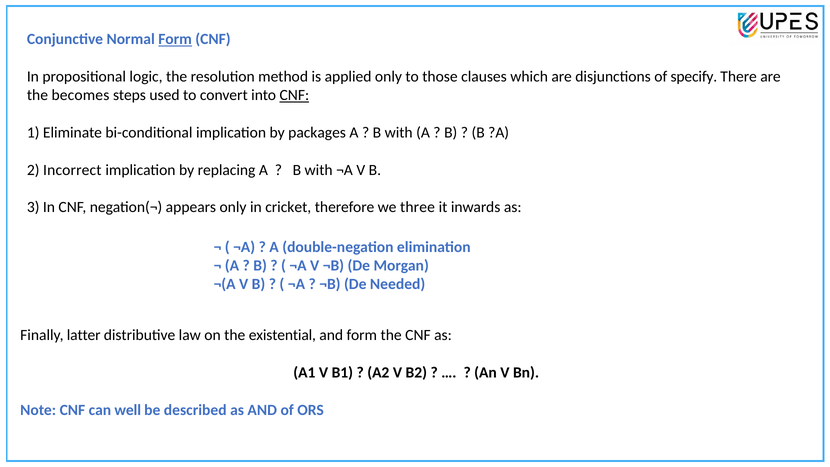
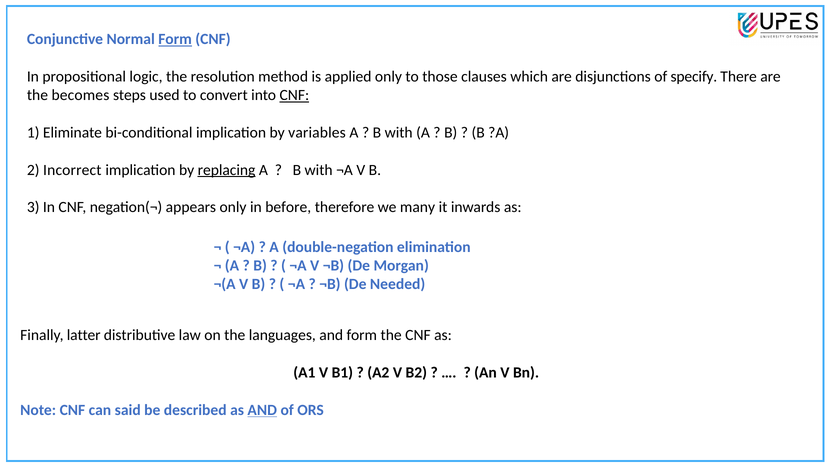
packages: packages -> variables
replacing underline: none -> present
cricket: cricket -> before
three: three -> many
existential: existential -> languages
well: well -> said
AND at (262, 410) underline: none -> present
